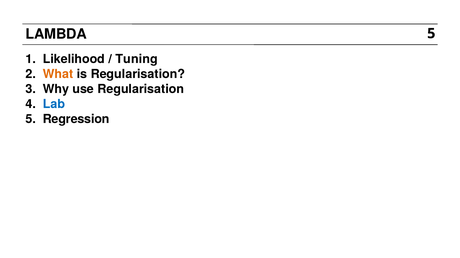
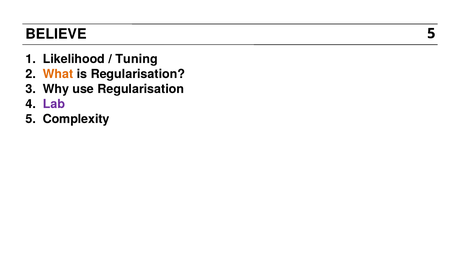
LAMBDA: LAMBDA -> BELIEVE
Lab colour: blue -> purple
Regression: Regression -> Complexity
